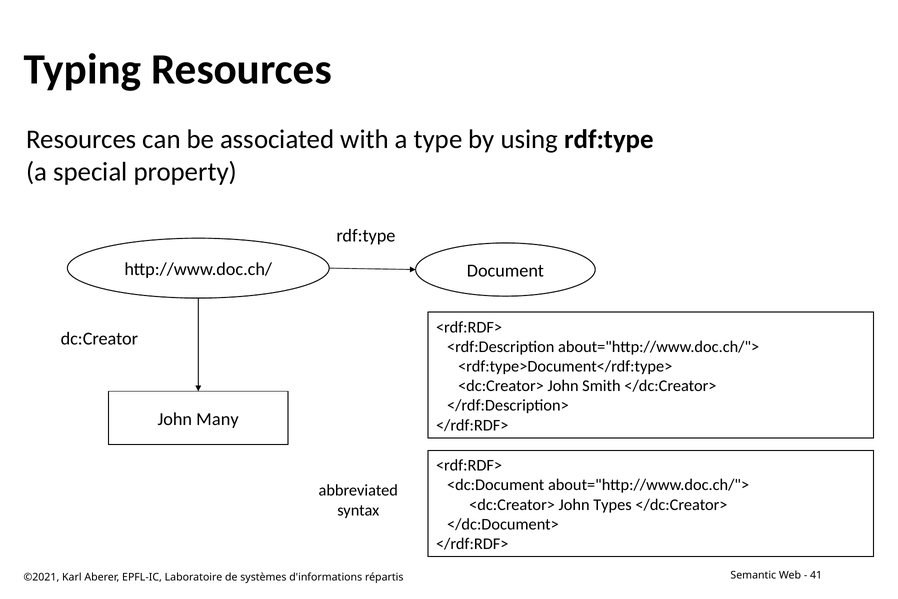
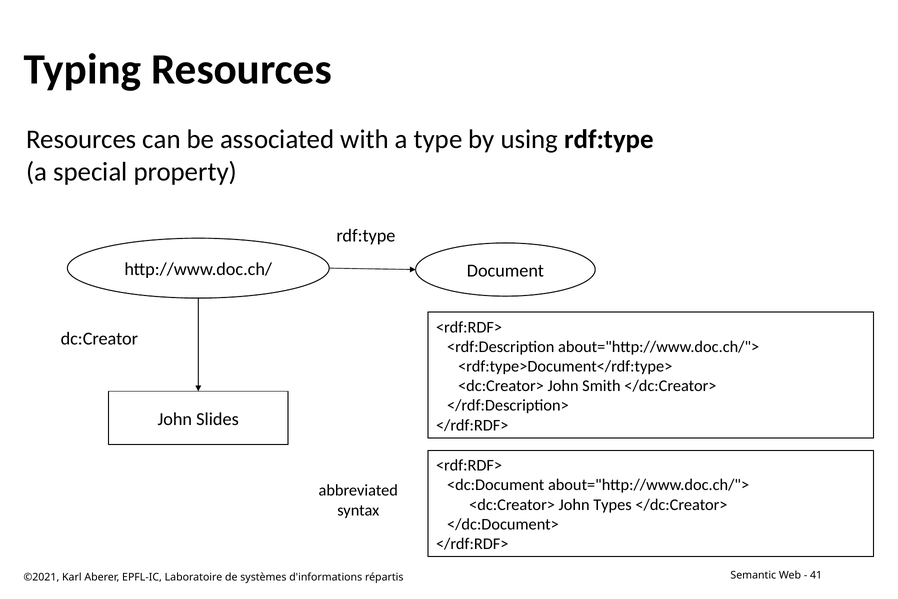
Many: Many -> Slides
